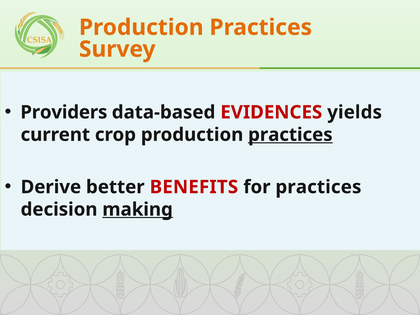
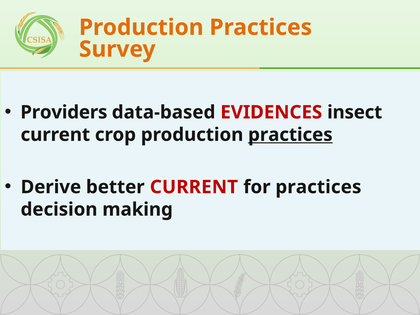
yields: yields -> insect
better BENEFITS: BENEFITS -> CURRENT
making underline: present -> none
